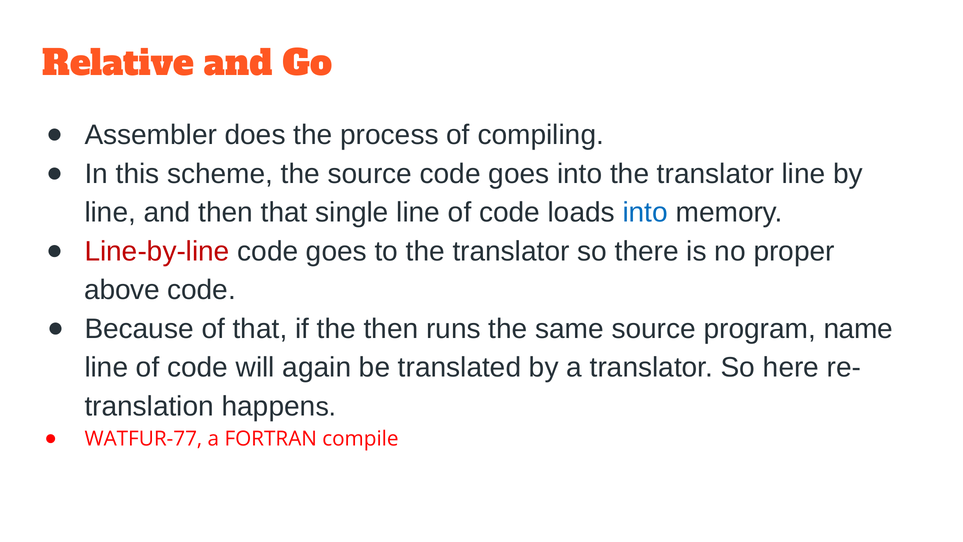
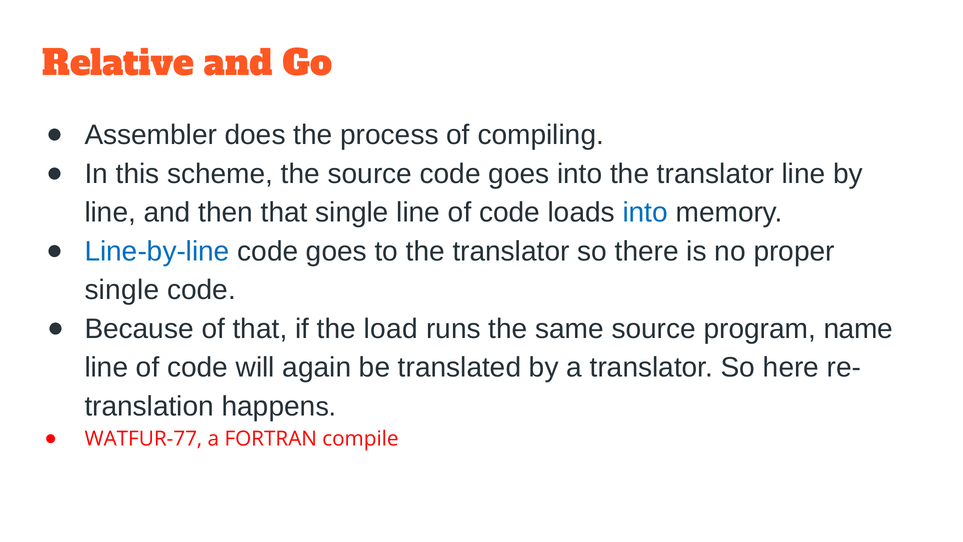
Line-by-line colour: red -> blue
above at (122, 290): above -> single
the then: then -> load
